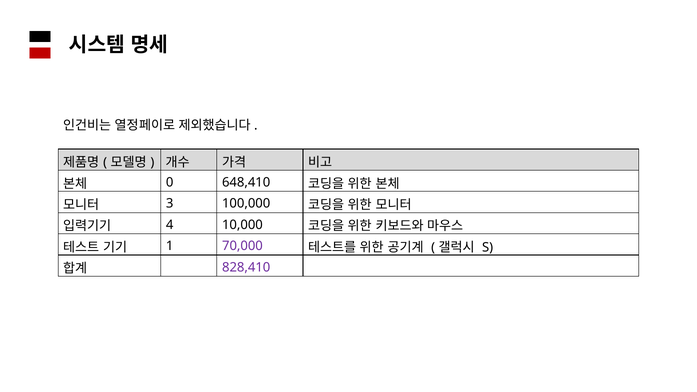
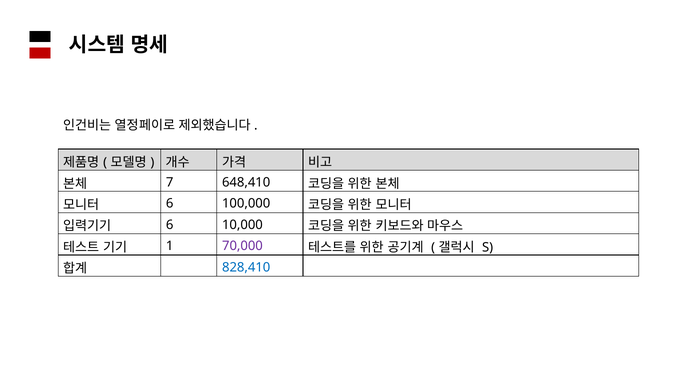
0: 0 -> 7
3 at (170, 204): 3 -> 6
4 at (170, 225): 4 -> 6
828,410 colour: purple -> blue
